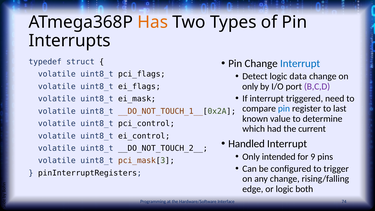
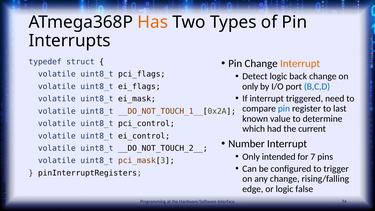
Interrupt at (300, 63) colour: blue -> orange
data: data -> back
B,C,D colour: purple -> blue
Handled: Handled -> Number
9: 9 -> 7
both: both -> false
